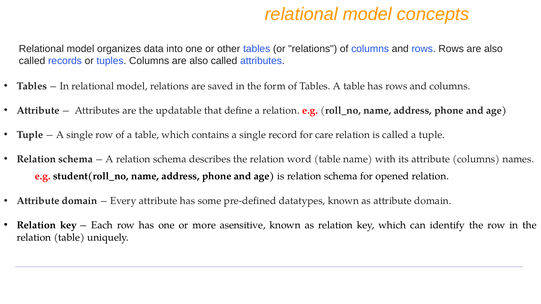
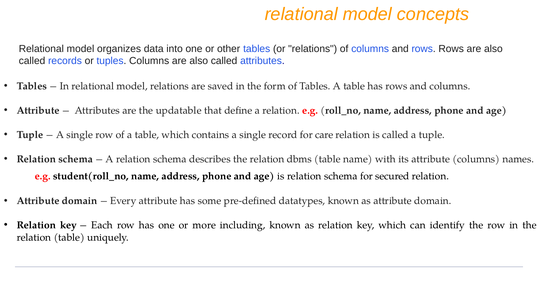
word: word -> dbms
opened: opened -> secured
asensitive: asensitive -> including
